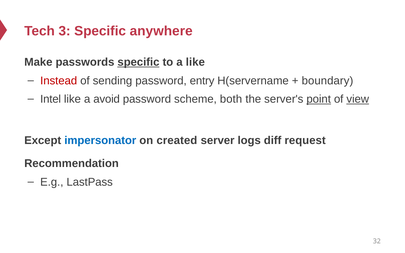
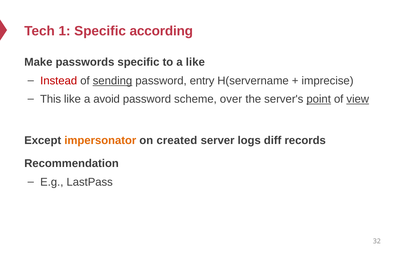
3: 3 -> 1
anywhere: anywhere -> according
specific at (138, 62) underline: present -> none
sending underline: none -> present
boundary: boundary -> imprecise
Intel: Intel -> This
both: both -> over
impersonator colour: blue -> orange
request: request -> records
